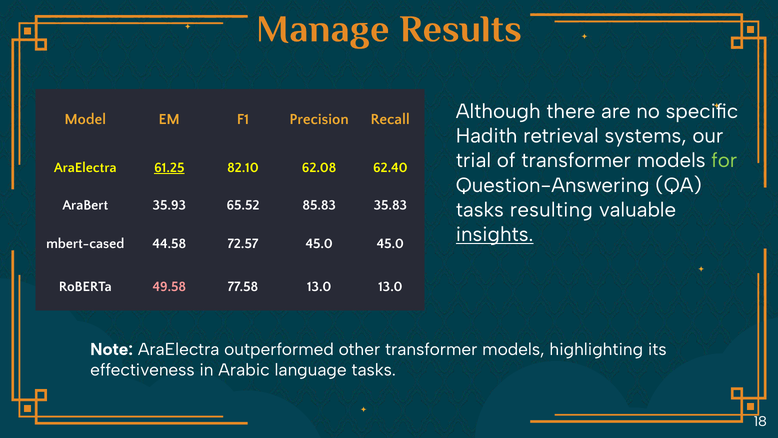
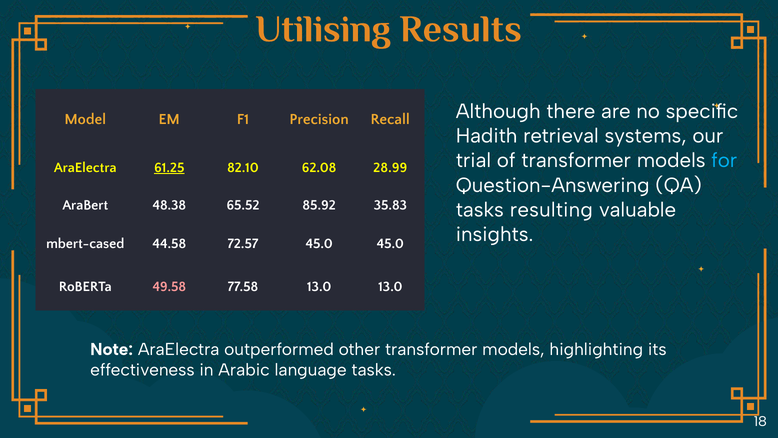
Manage: Manage -> Utilising
for colour: light green -> light blue
62.40: 62.40 -> 28.99
35.93: 35.93 -> 48.38
85.83: 85.83 -> 85.92
insights underline: present -> none
